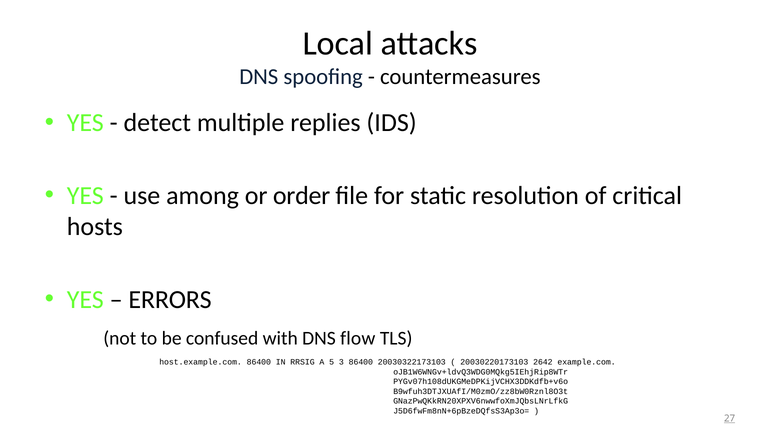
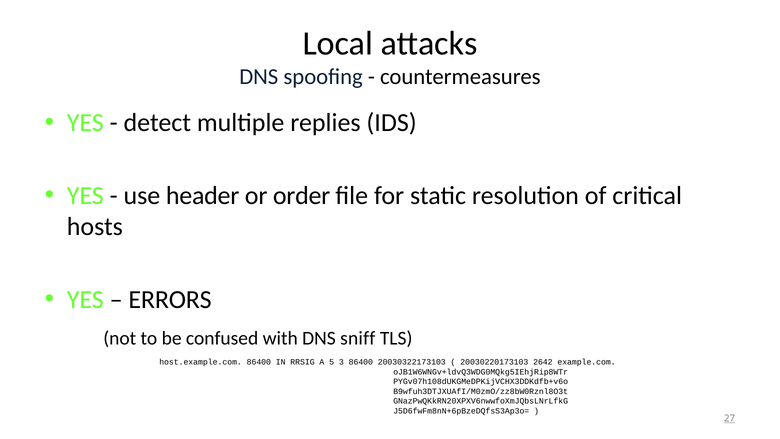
among: among -> header
flow: flow -> sniff
